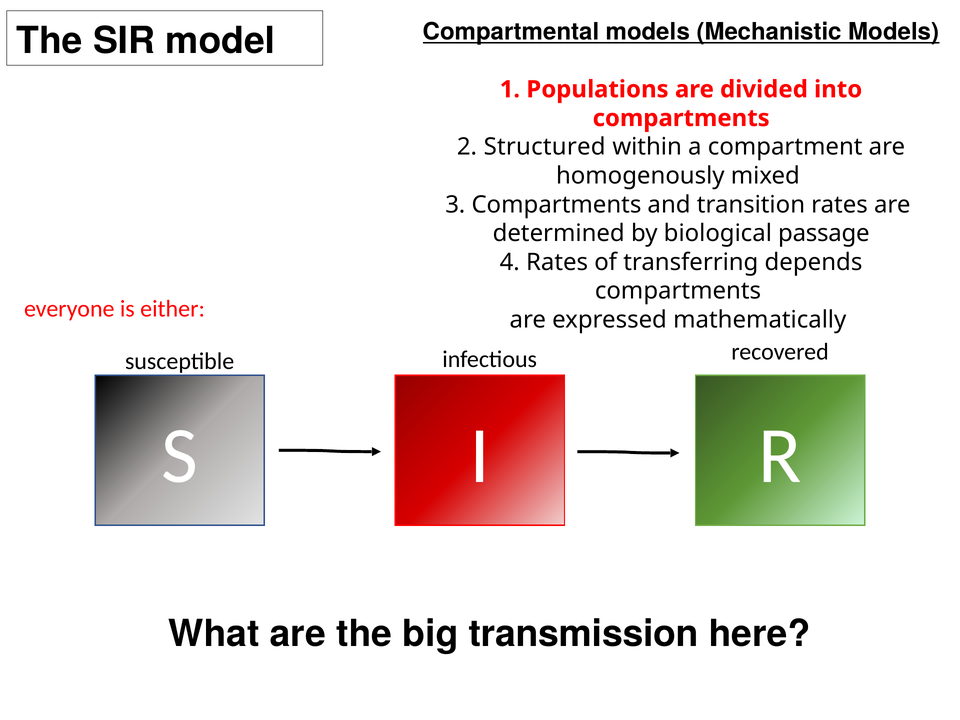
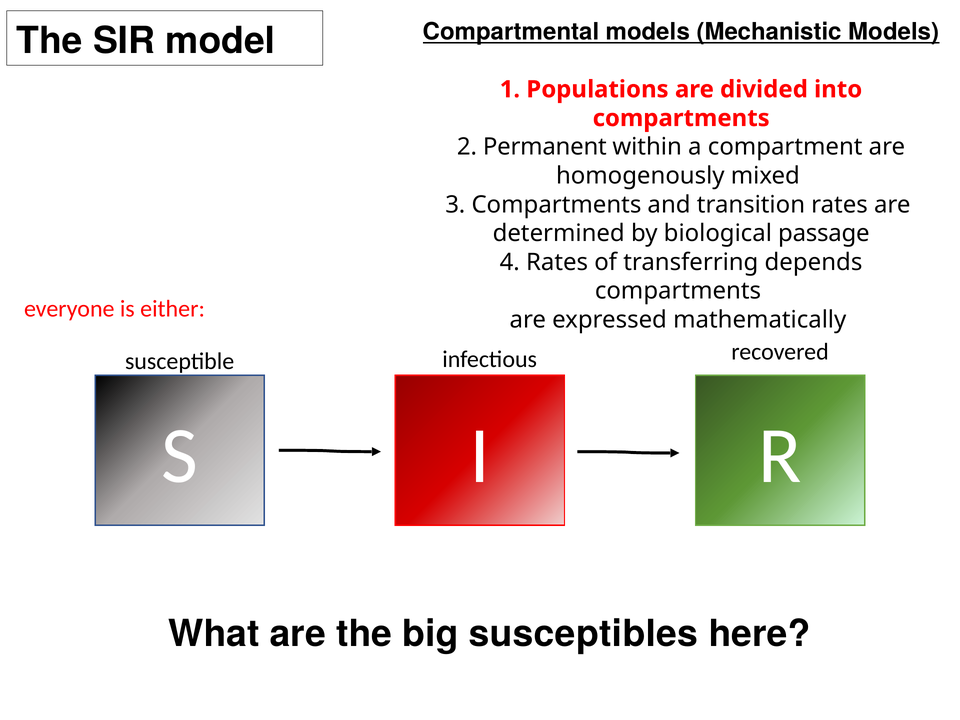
Structured: Structured -> Permanent
transmission: transmission -> susceptibles
